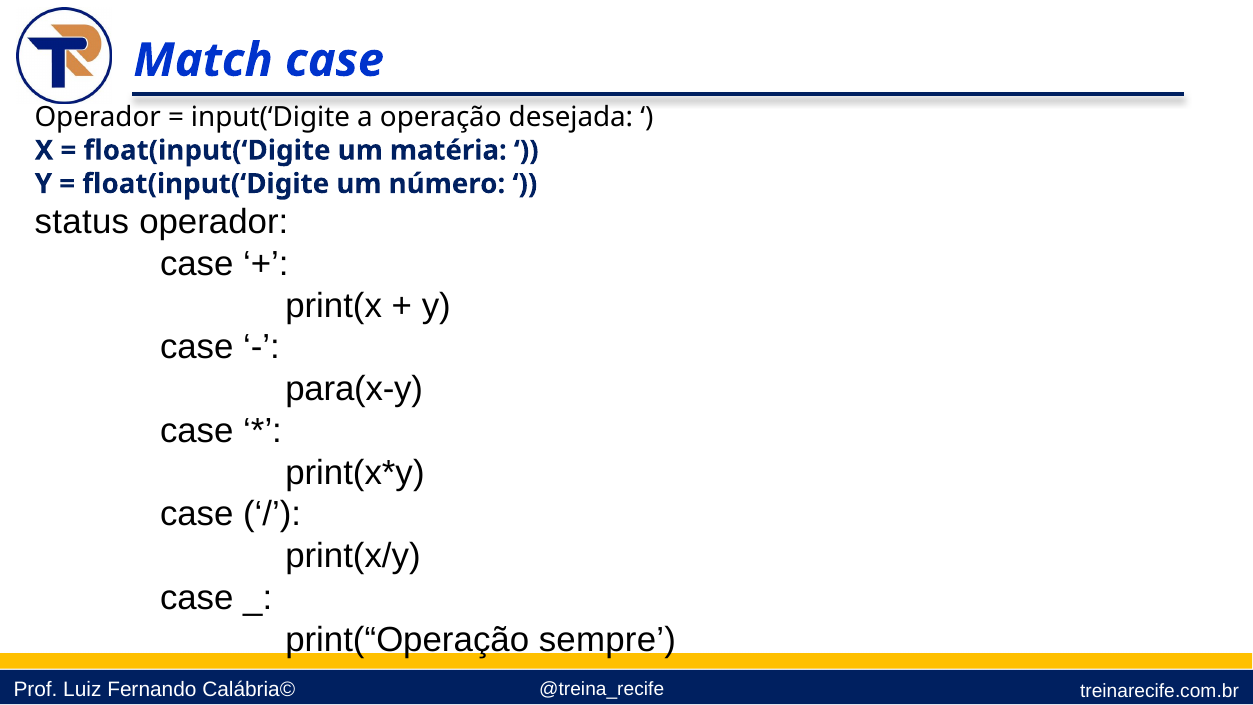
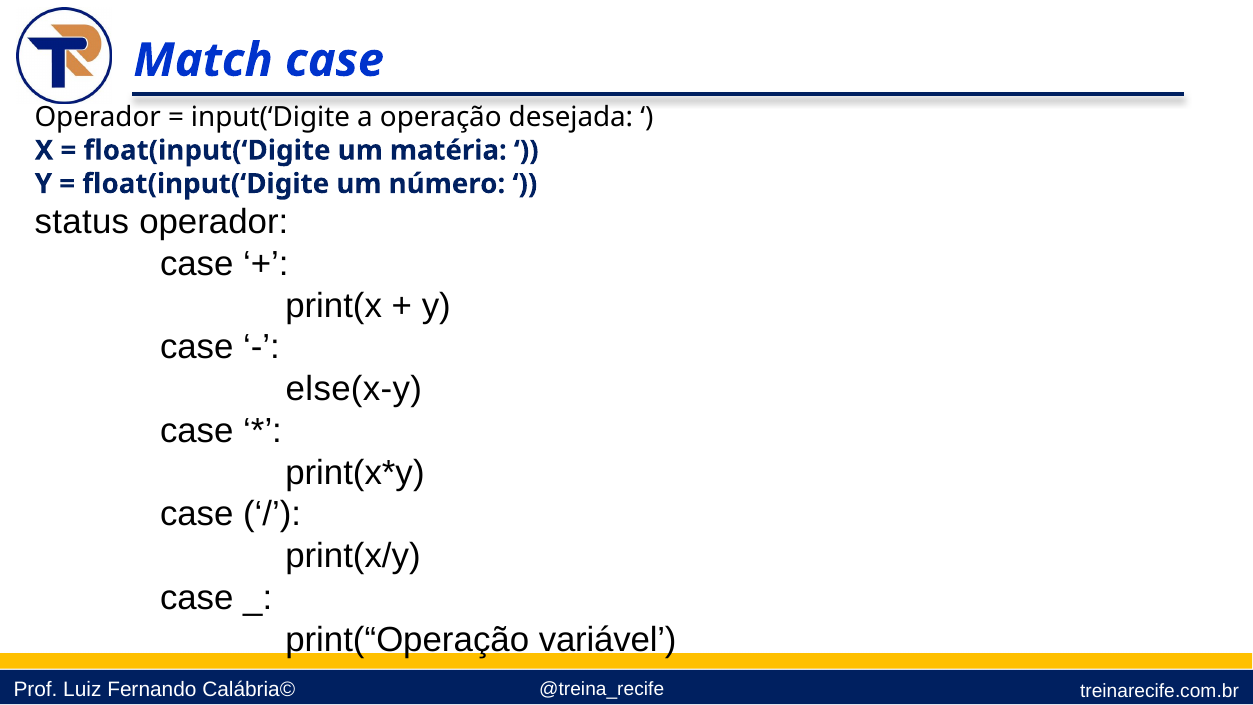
para(x-y: para(x-y -> else(x-y
sempre: sempre -> variável
